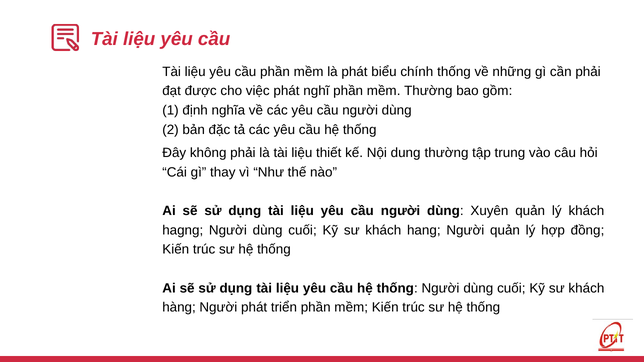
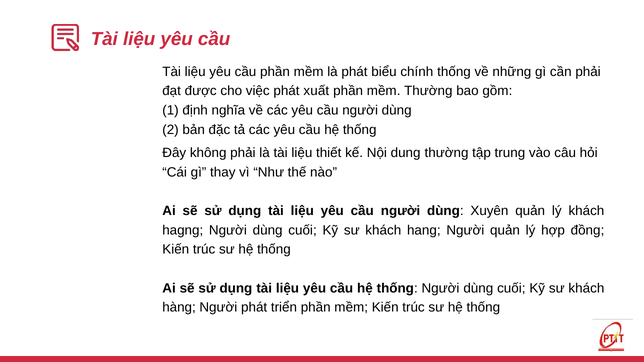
nghĩ: nghĩ -> xuất
